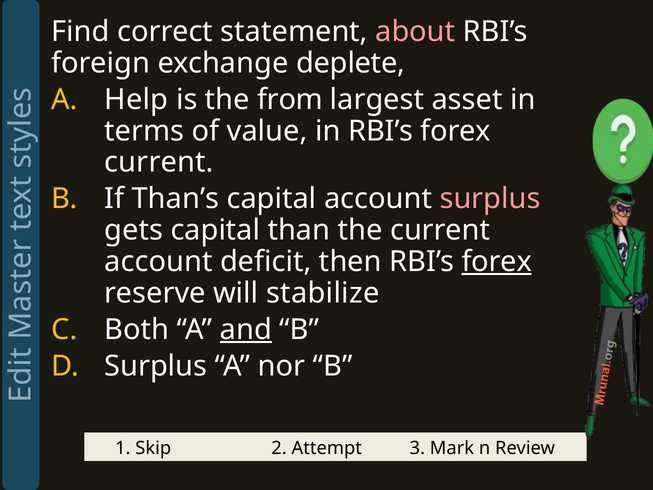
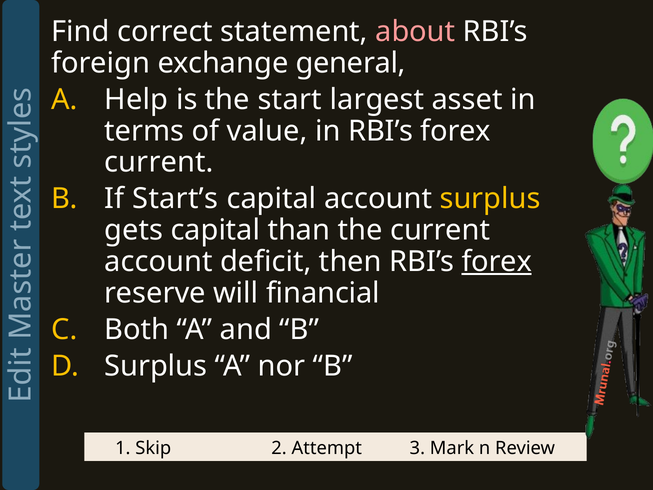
deplete: deplete -> general
from: from -> start
Than’s: Than’s -> Start’s
surplus at (490, 199) colour: pink -> yellow
stabilize: stabilize -> financial
and underline: present -> none
